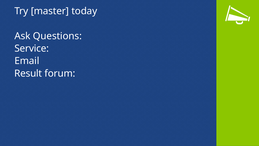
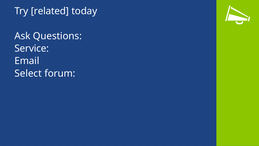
master: master -> related
Result: Result -> Select
